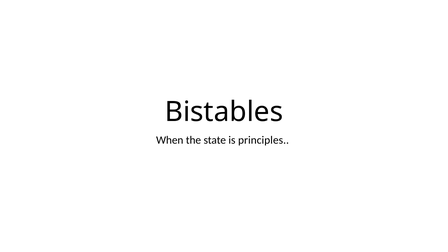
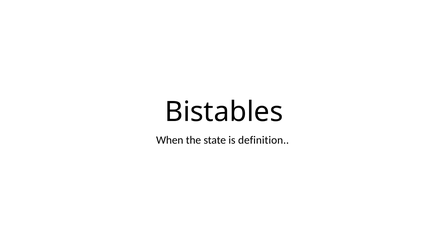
principles: principles -> definition
